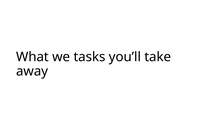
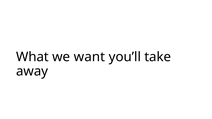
tasks: tasks -> want
